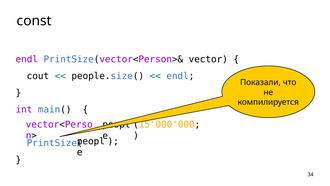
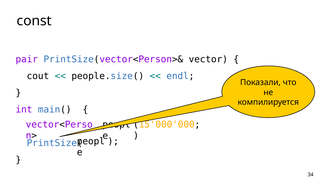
endl at (27, 59): endl -> pair
